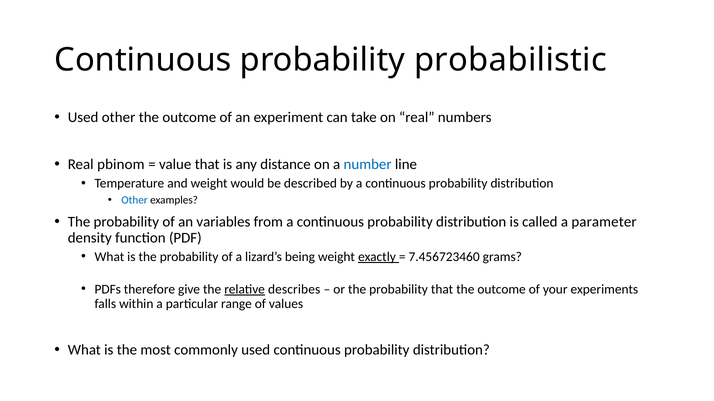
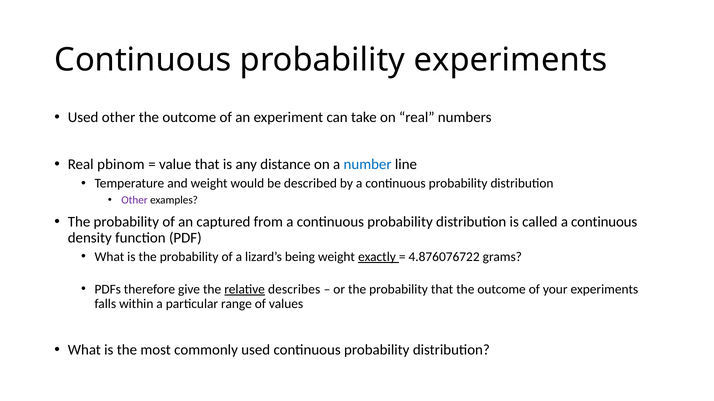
probability probabilistic: probabilistic -> experiments
Other at (135, 201) colour: blue -> purple
variables: variables -> captured
called a parameter: parameter -> continuous
7.456723460: 7.456723460 -> 4.876076722
